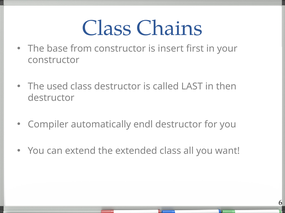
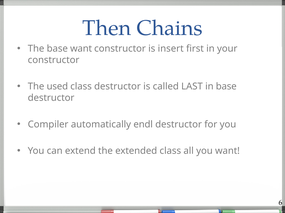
Class at (107, 28): Class -> Then
base from: from -> want
in then: then -> base
